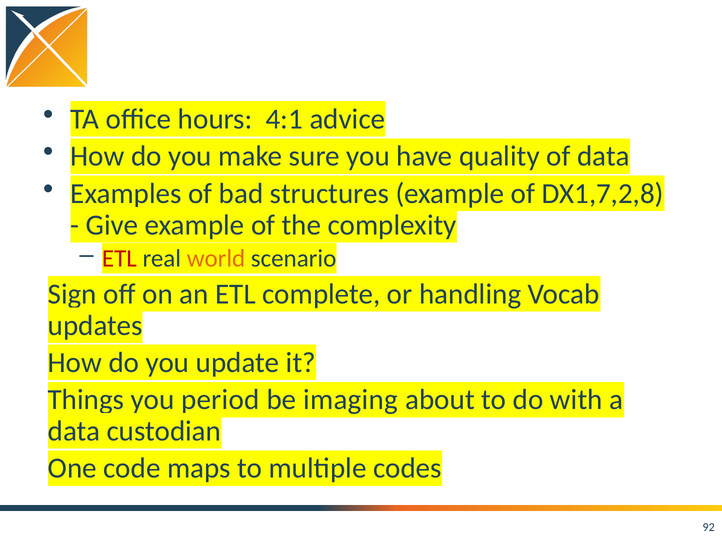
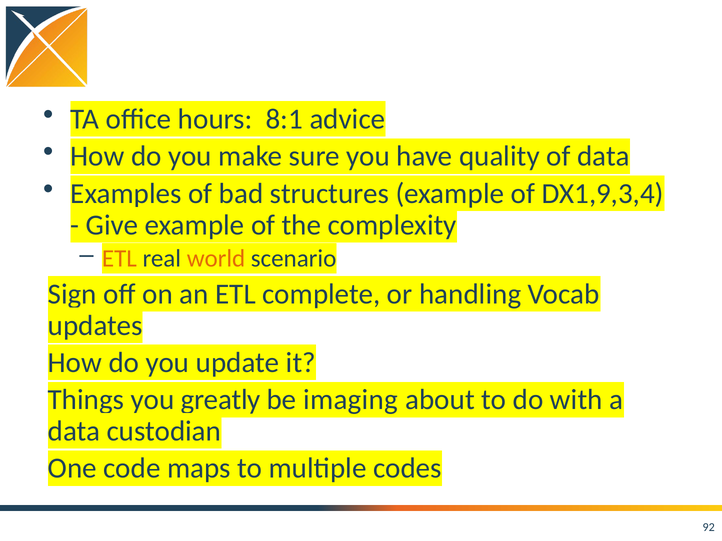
4:1: 4:1 -> 8:1
DX1,7,2,8: DX1,7,2,8 -> DX1,9,3,4
ETL at (119, 259) colour: red -> orange
period: period -> greatly
